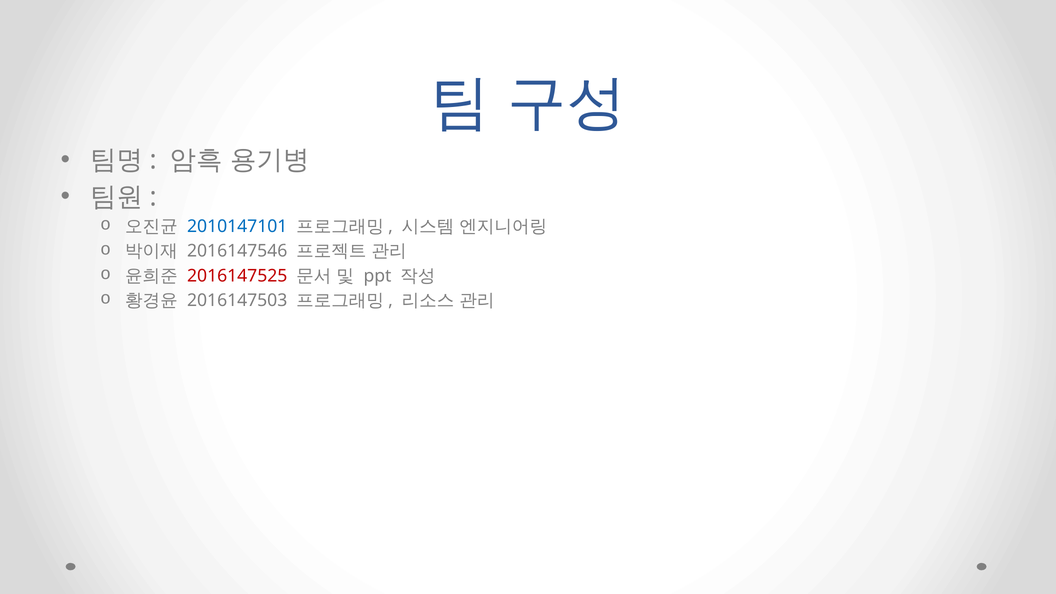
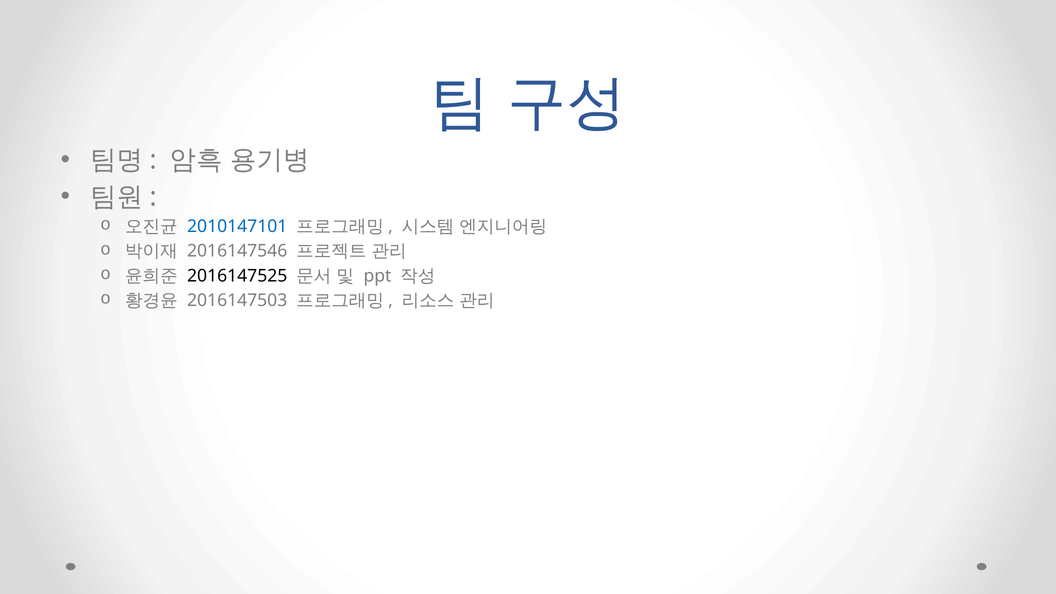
2016147525 colour: red -> black
